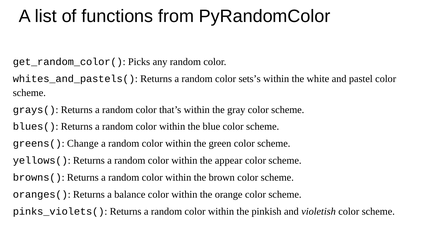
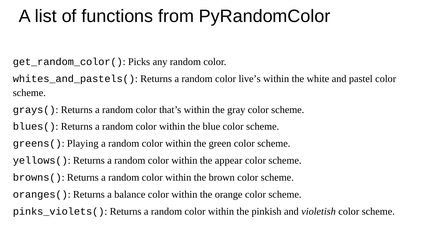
sets’s: sets’s -> live’s
Change: Change -> Playing
